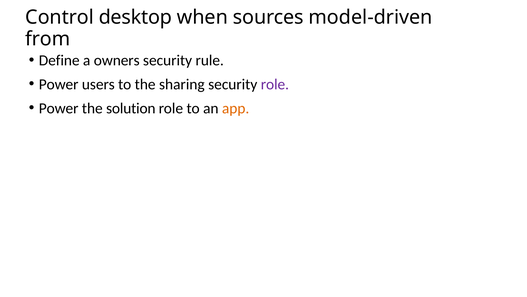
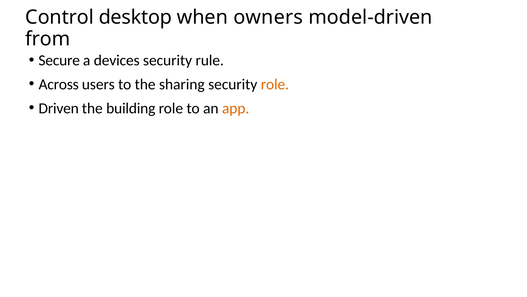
sources: sources -> owners
Define: Define -> Secure
owners: owners -> devices
Power at (59, 84): Power -> Across
role at (275, 84) colour: purple -> orange
Power at (59, 108): Power -> Driven
solution: solution -> building
